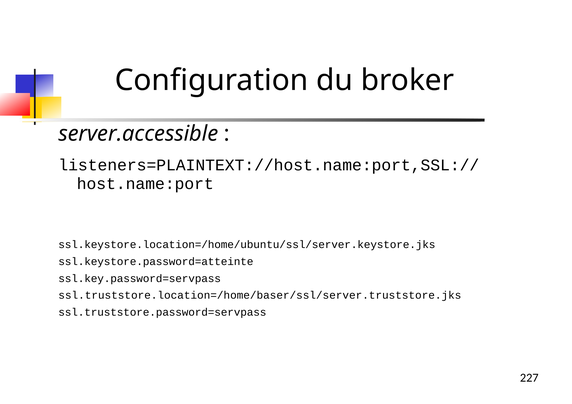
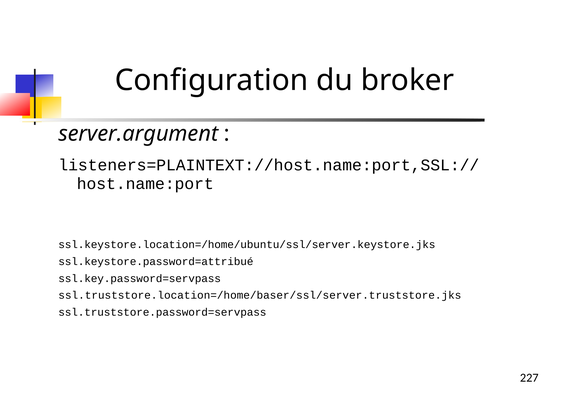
server.accessible: server.accessible -> server.argument
ssl.keystore.password=atteinte: ssl.keystore.password=atteinte -> ssl.keystore.password=attribué
